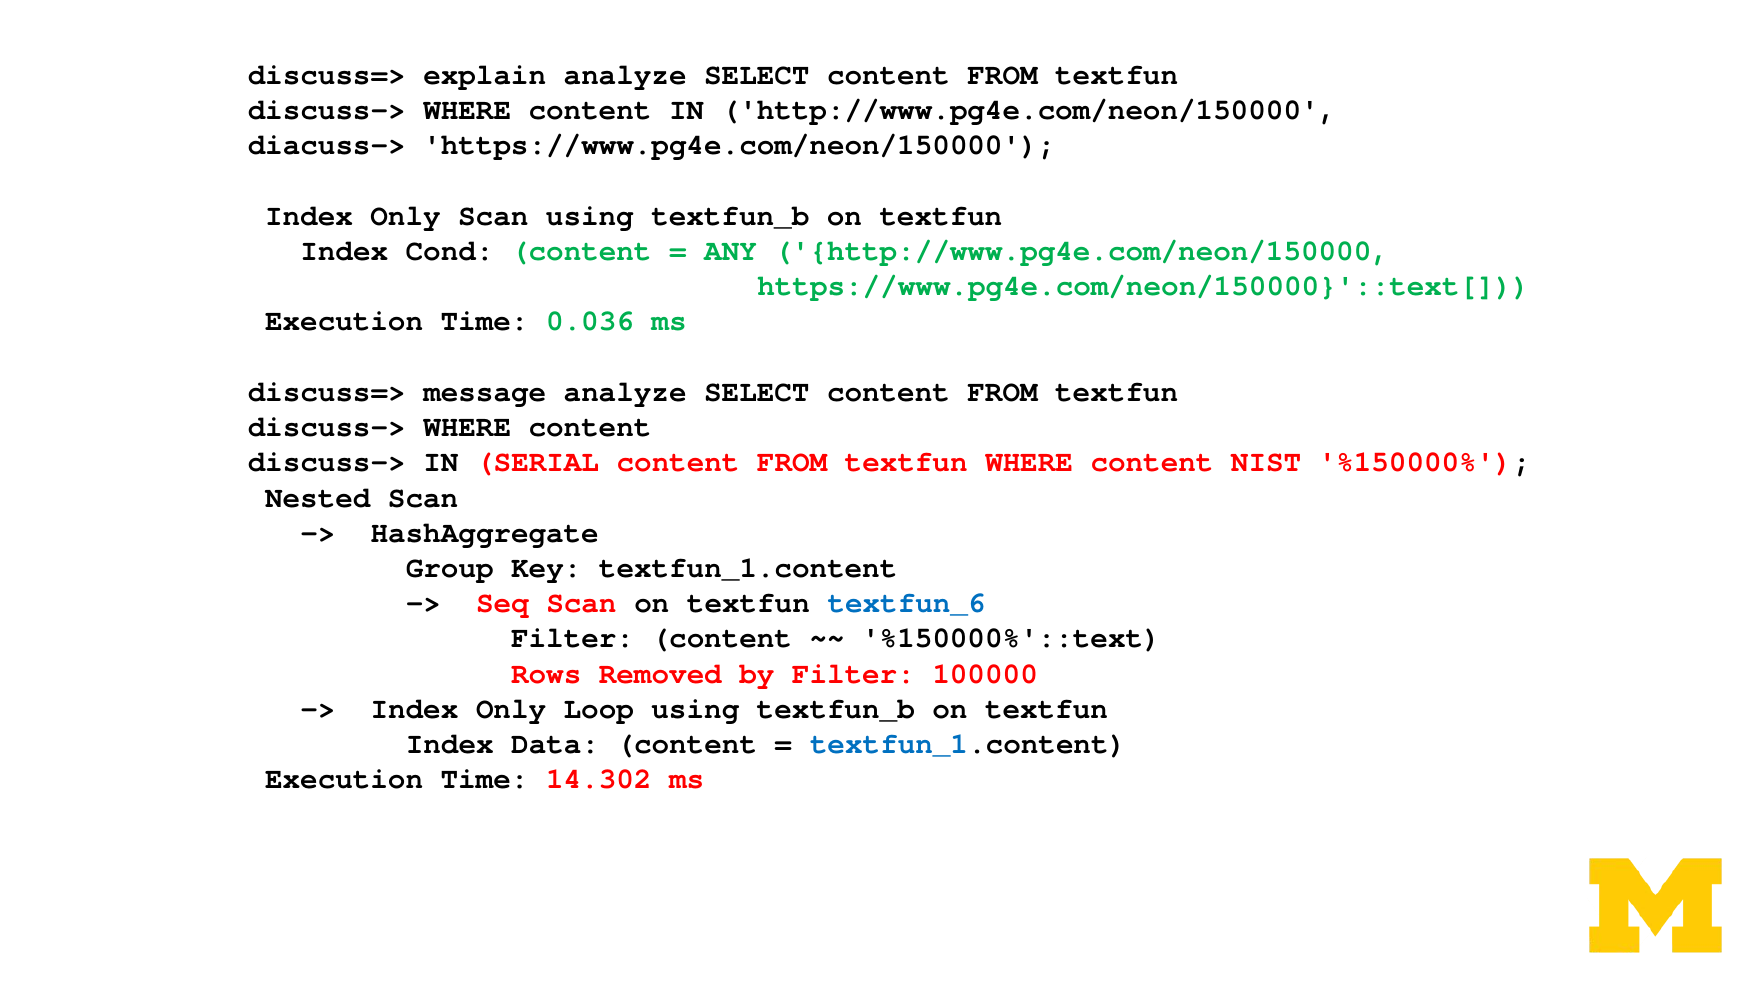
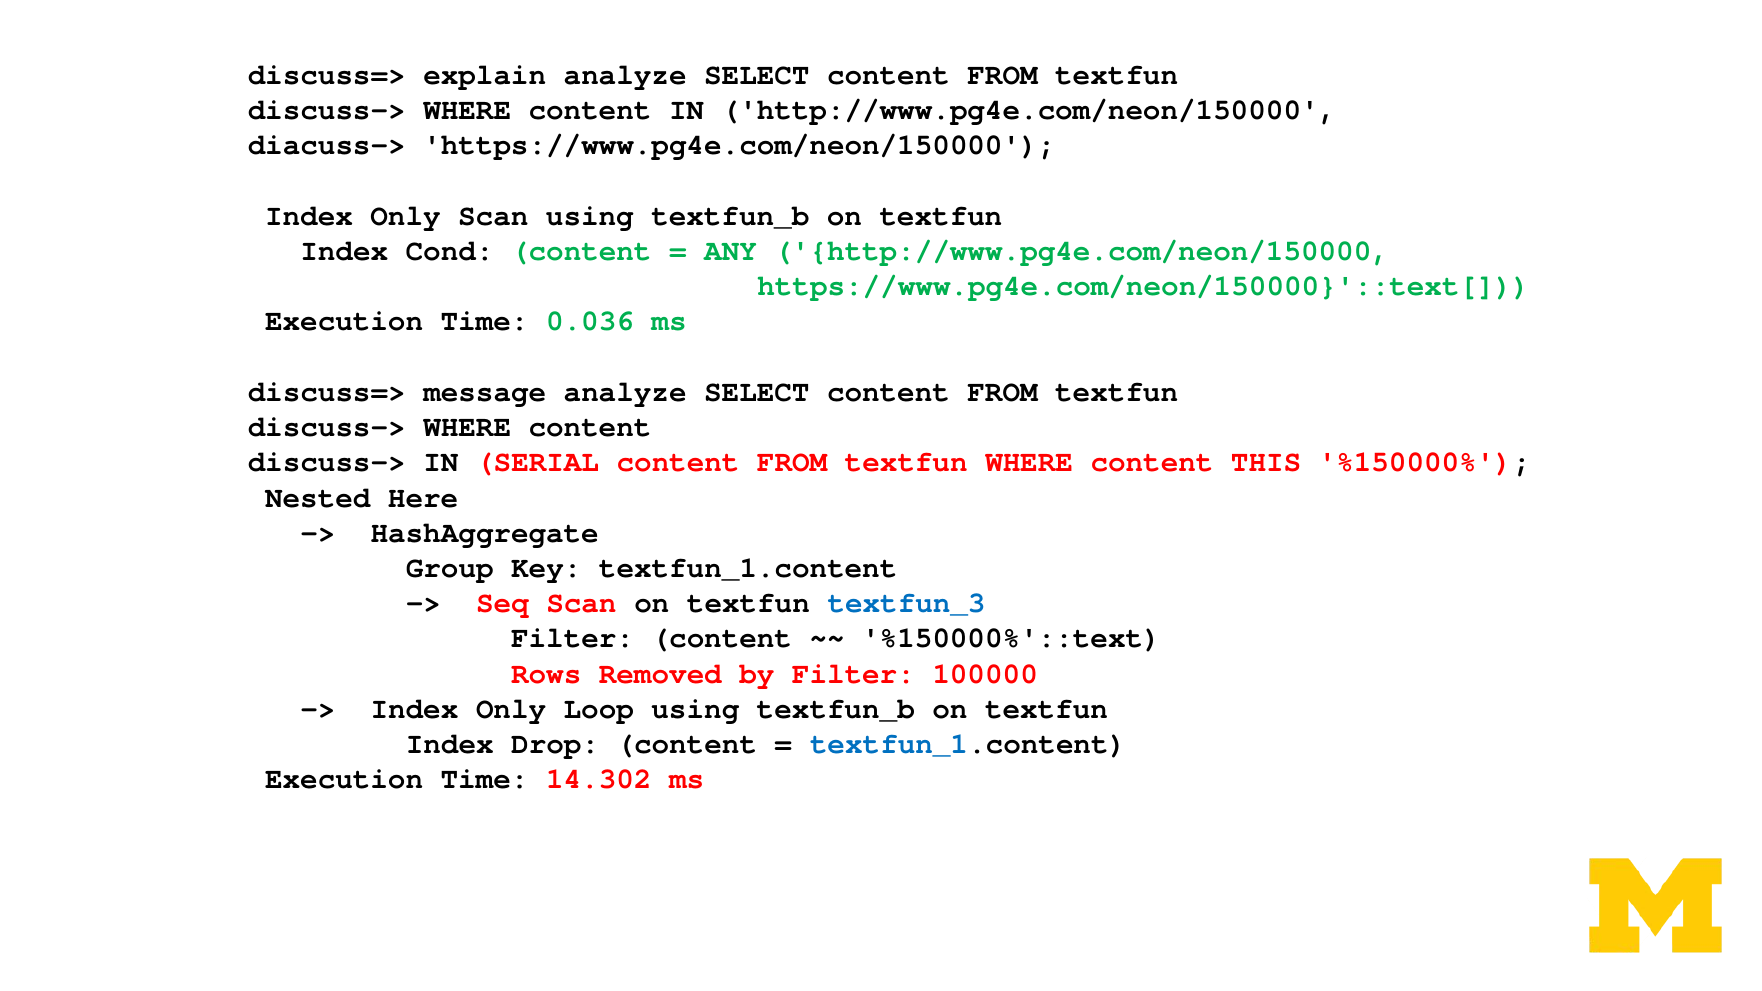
NIST: NIST -> THIS
Nested Scan: Scan -> Here
textfun_6: textfun_6 -> textfun_3
Data: Data -> Drop
